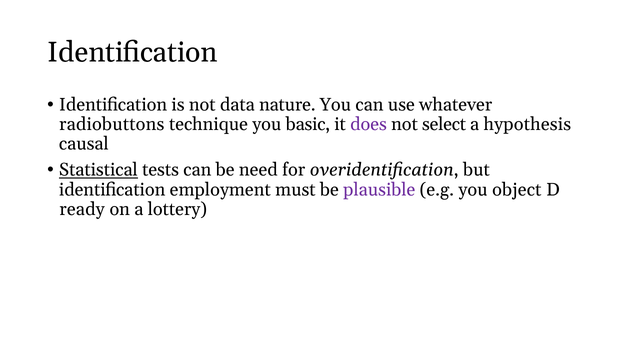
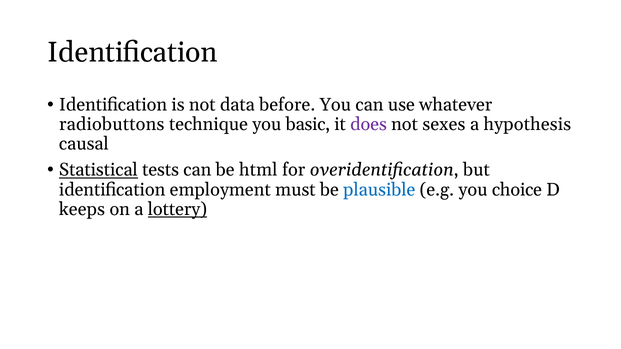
nature: nature -> before
select: select -> sexes
need: need -> html
plausible colour: purple -> blue
object: object -> choice
ready: ready -> keeps
lottery underline: none -> present
